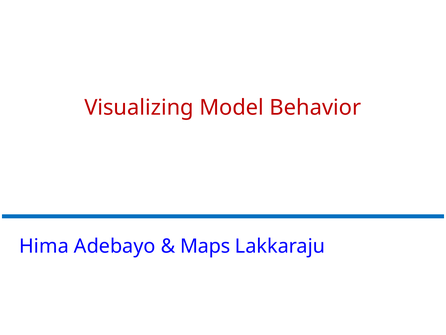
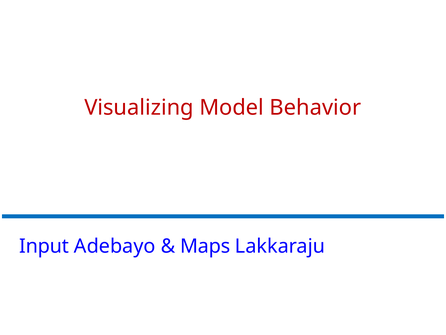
Hima: Hima -> Input
